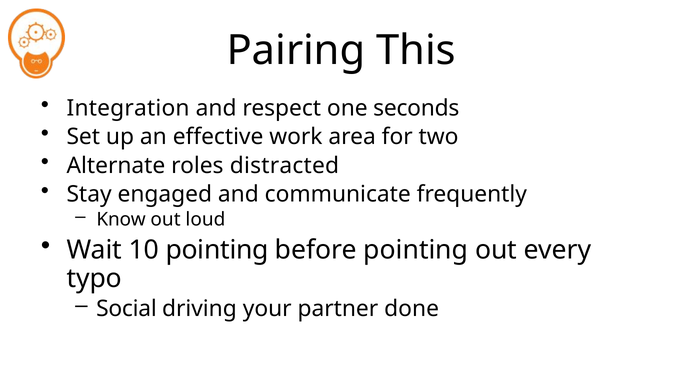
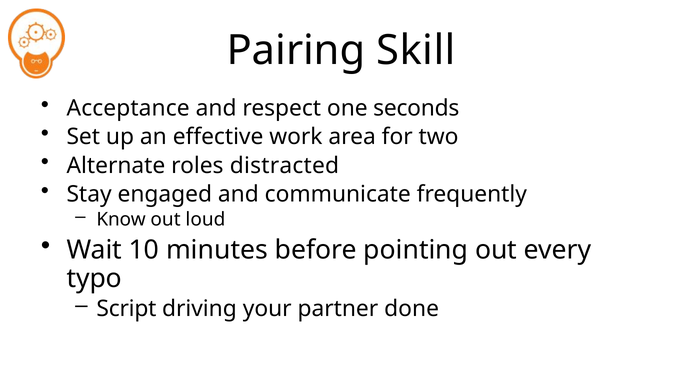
This: This -> Skill
Integration: Integration -> Acceptance
10 pointing: pointing -> minutes
Social: Social -> Script
